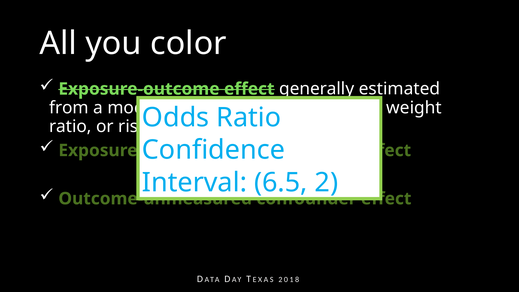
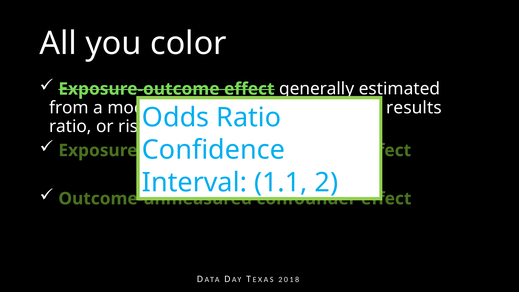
weight: weight -> results
6.5: 6.5 -> 1.1
